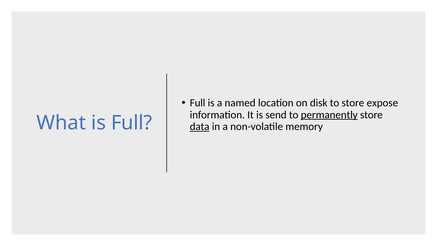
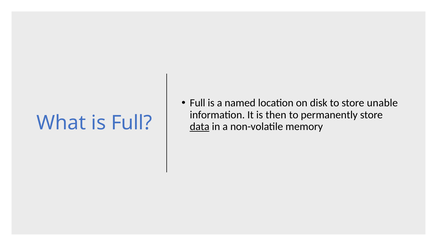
expose: expose -> unable
send: send -> then
permanently underline: present -> none
